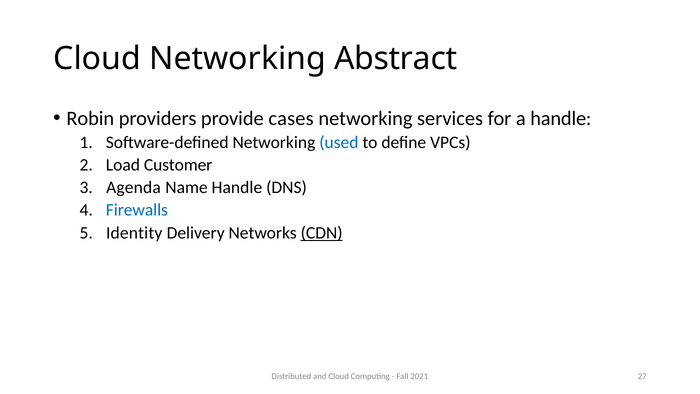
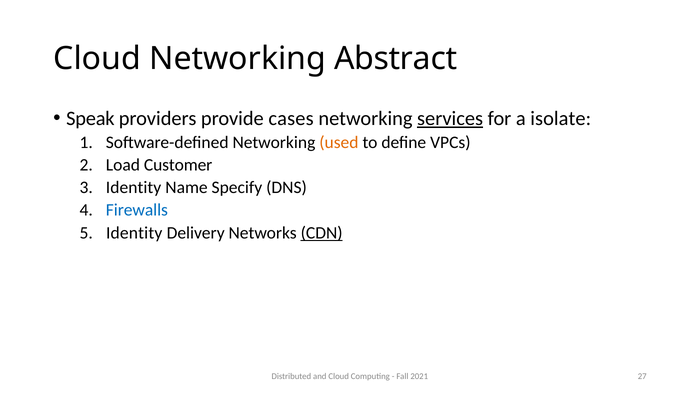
Robin: Robin -> Speak
services underline: none -> present
a handle: handle -> isolate
used colour: blue -> orange
Agenda at (134, 188): Agenda -> Identity
Name Handle: Handle -> Specify
